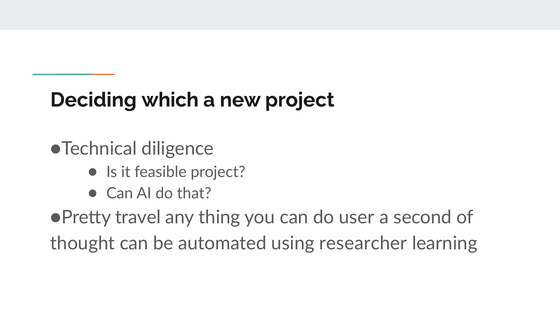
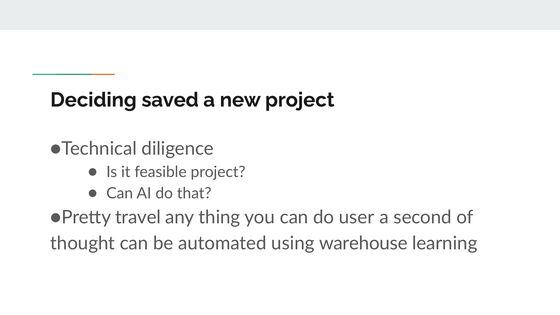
which: which -> saved
researcher: researcher -> warehouse
